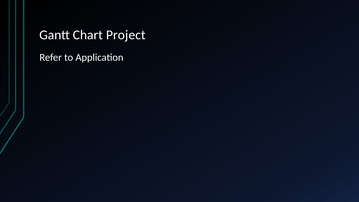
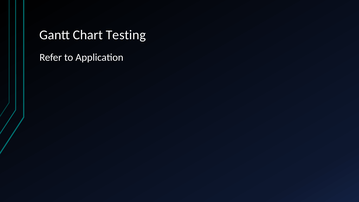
Project: Project -> Testing
